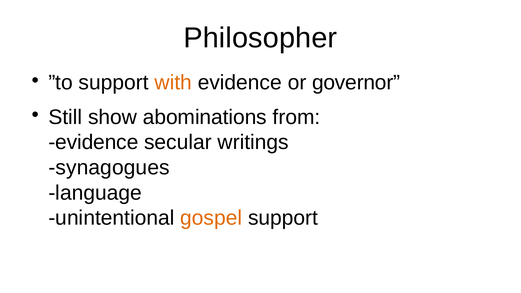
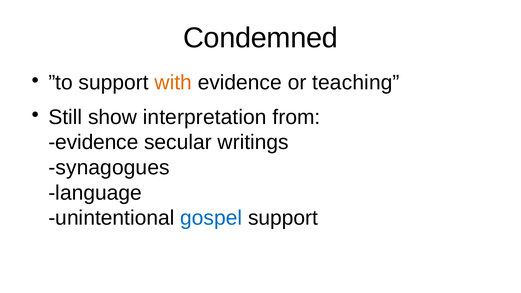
Philosopher: Philosopher -> Condemned
governor: governor -> teaching
abominations: abominations -> interpretation
gospel colour: orange -> blue
